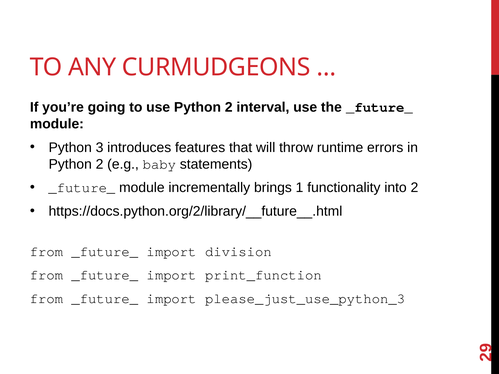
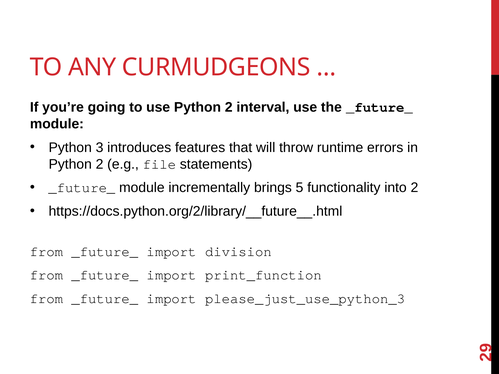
baby: baby -> file
1: 1 -> 5
